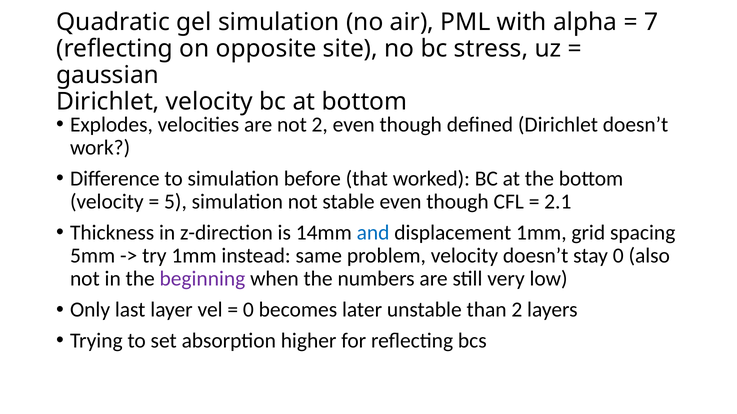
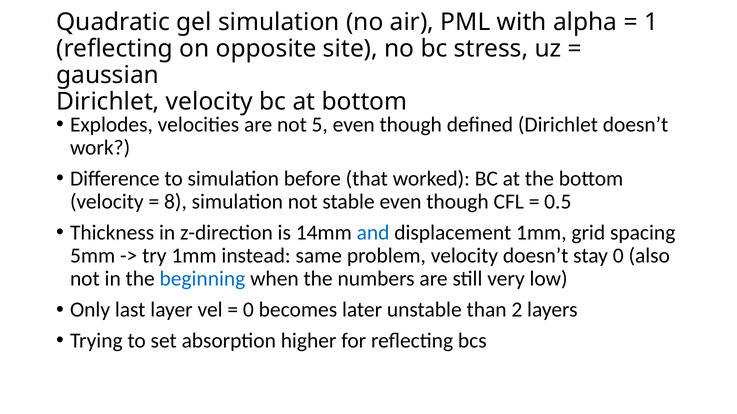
7: 7 -> 1
not 2: 2 -> 5
5: 5 -> 8
2.1: 2.1 -> 0.5
beginning colour: purple -> blue
